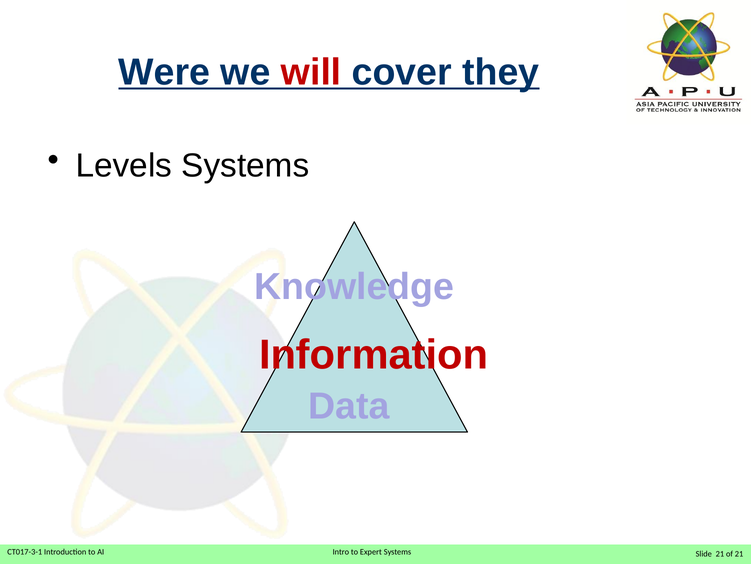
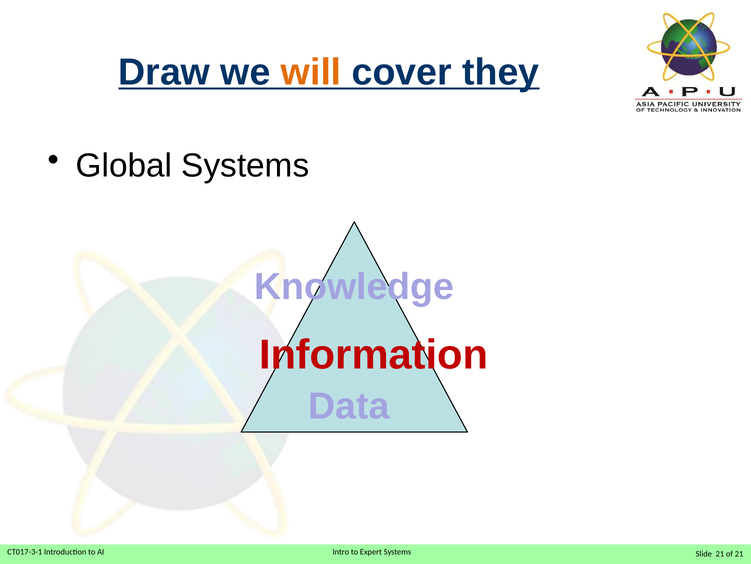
Were: Were -> Draw
will colour: red -> orange
Levels: Levels -> Global
